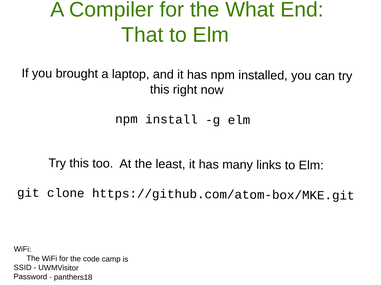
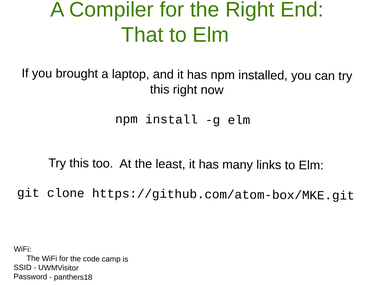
the What: What -> Right
